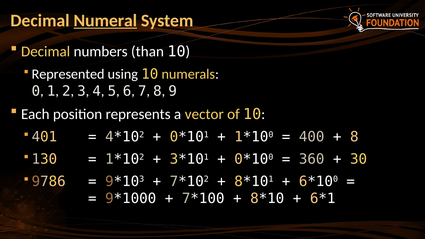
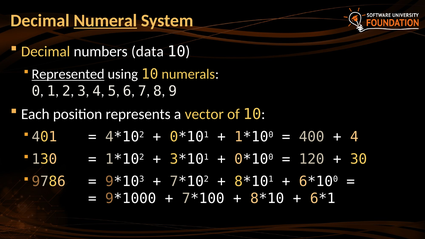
than: than -> data
Represented underline: none -> present
8 at (354, 137): 8 -> 4
360: 360 -> 120
